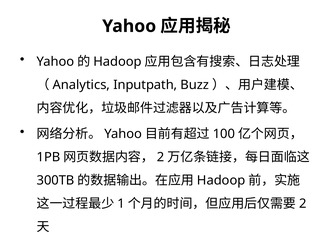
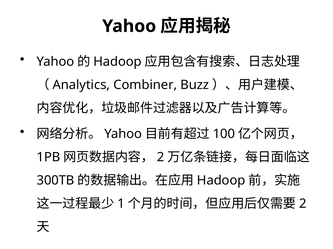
Inputpath: Inputpath -> Combiner
